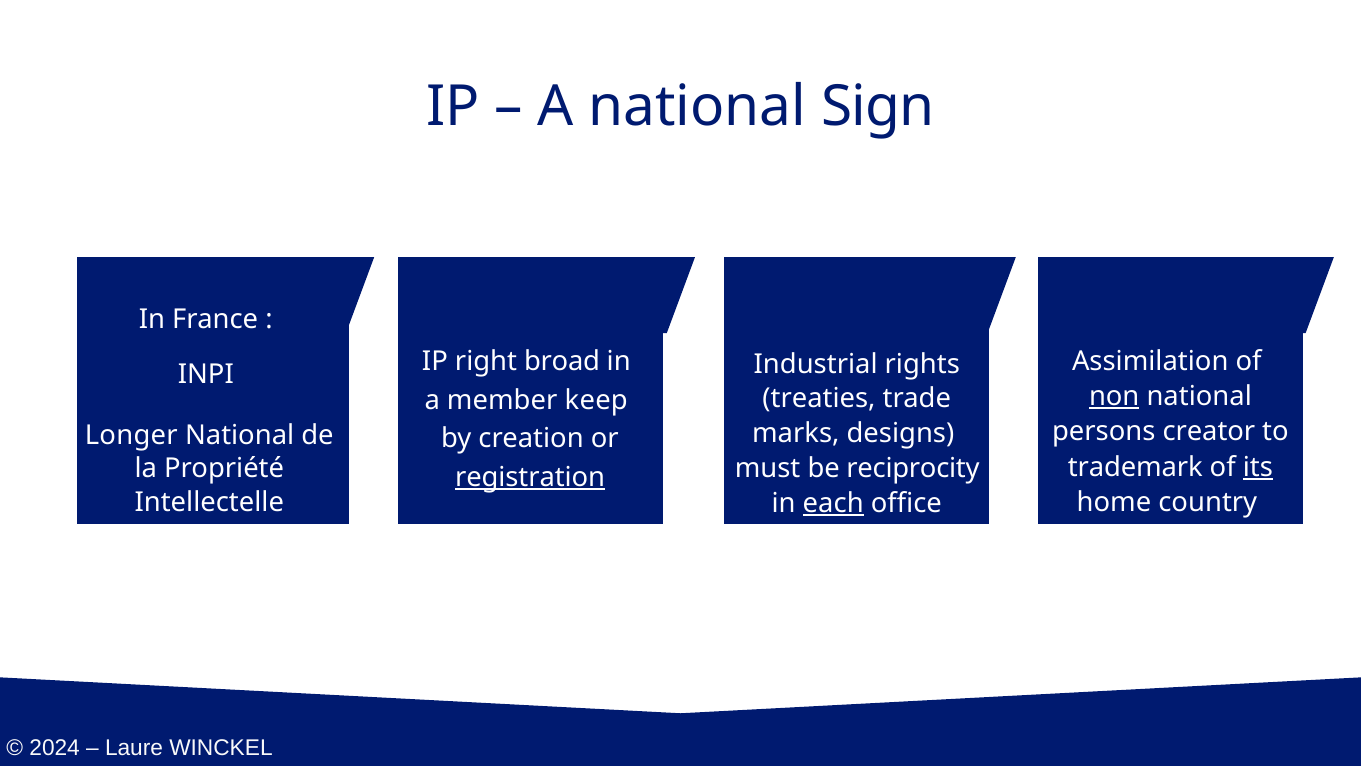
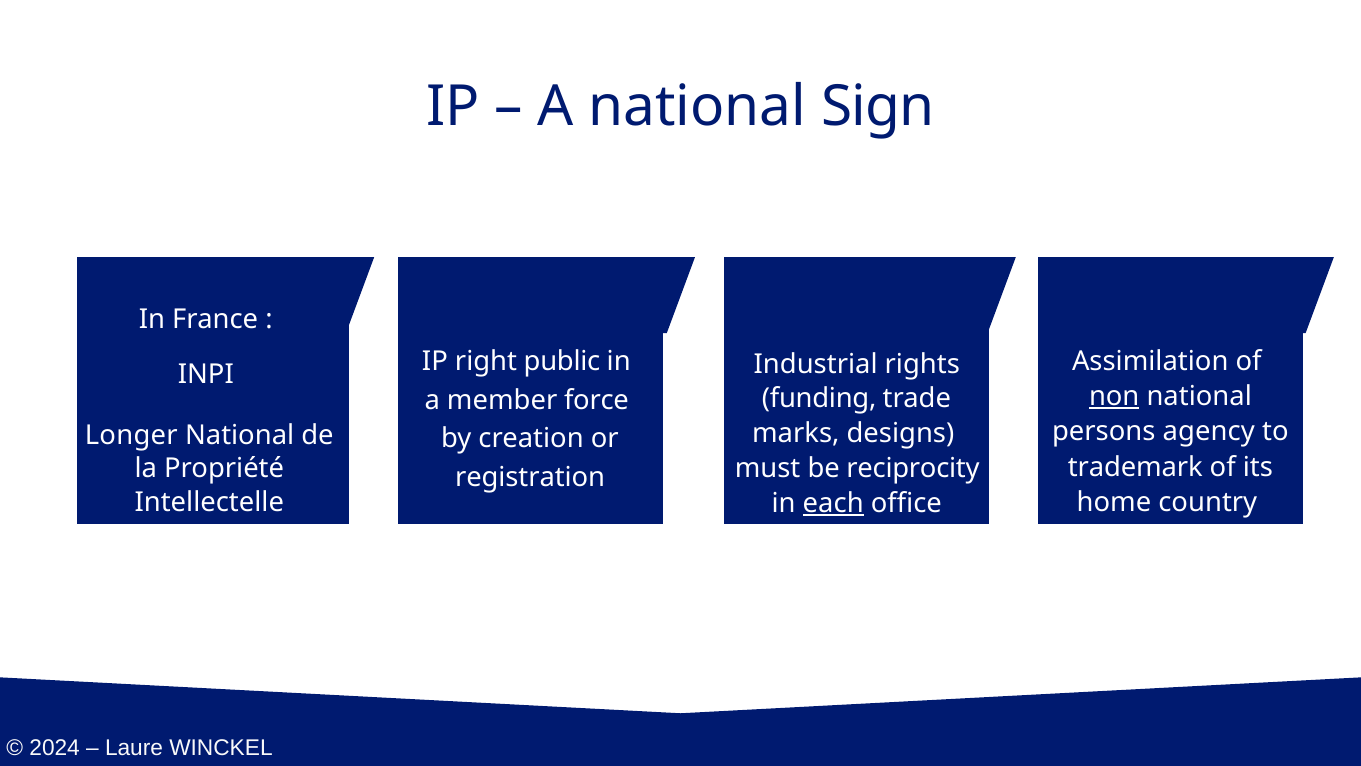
broad: broad -> public
treaties: treaties -> funding
keep: keep -> force
creator: creator -> agency
its underline: present -> none
registration underline: present -> none
